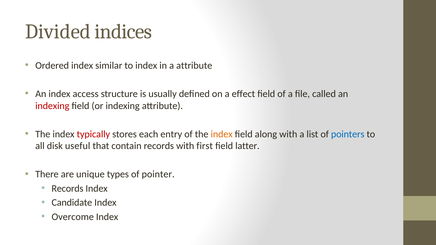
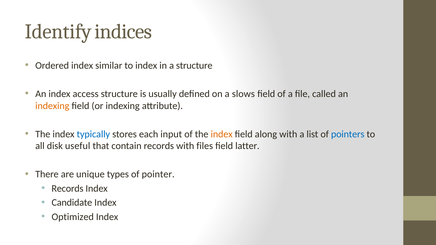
Divided: Divided -> Identify
a attribute: attribute -> structure
effect: effect -> slows
indexing at (52, 106) colour: red -> orange
typically colour: red -> blue
entry: entry -> input
first: first -> files
Overcome: Overcome -> Optimized
